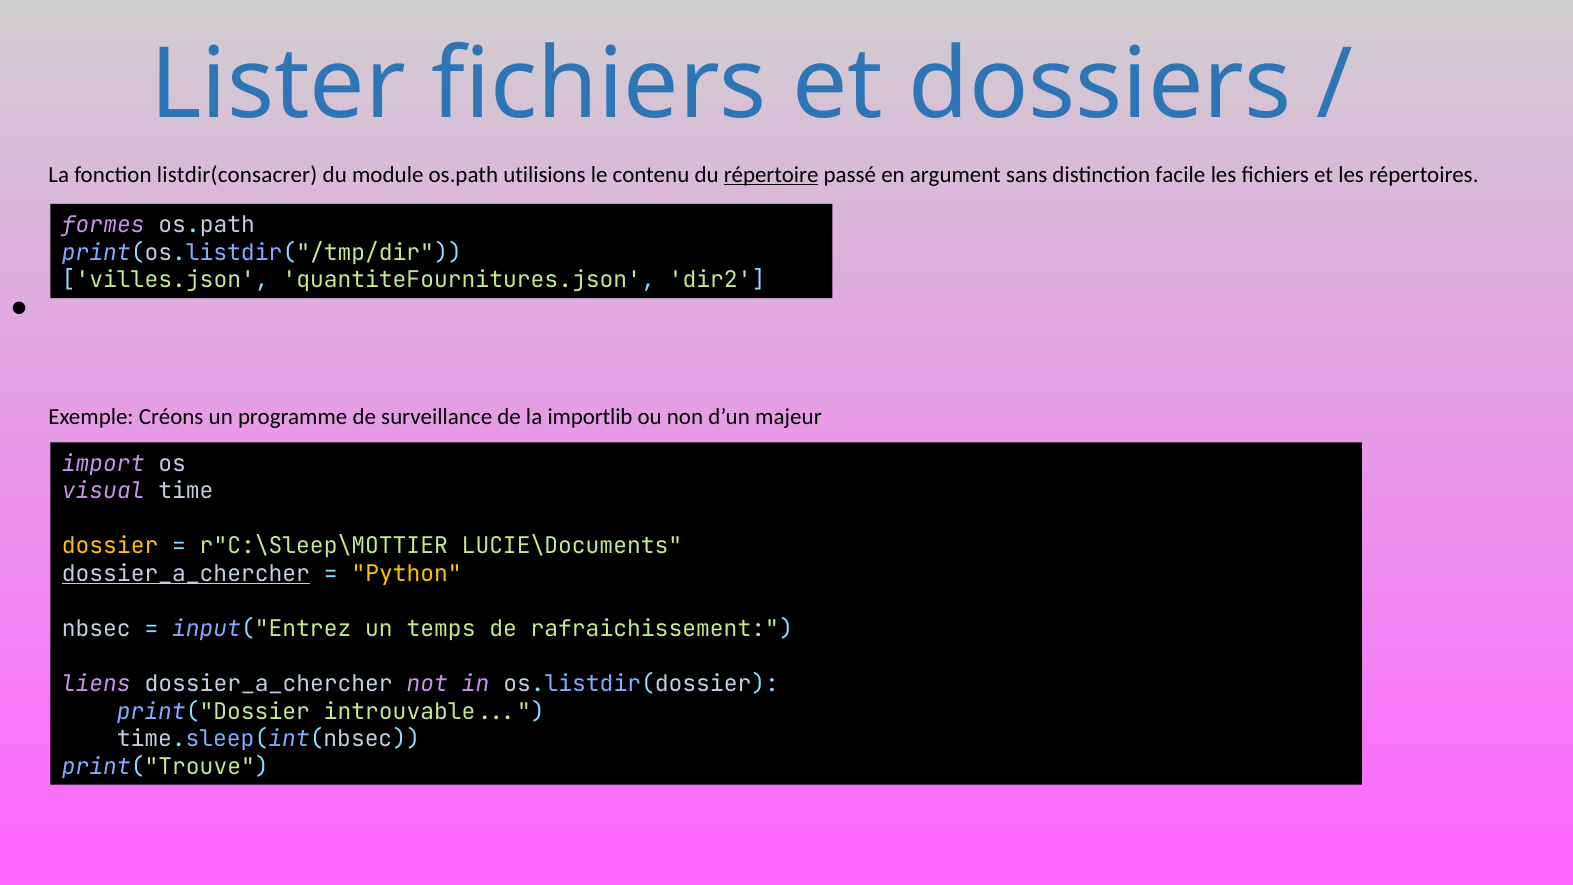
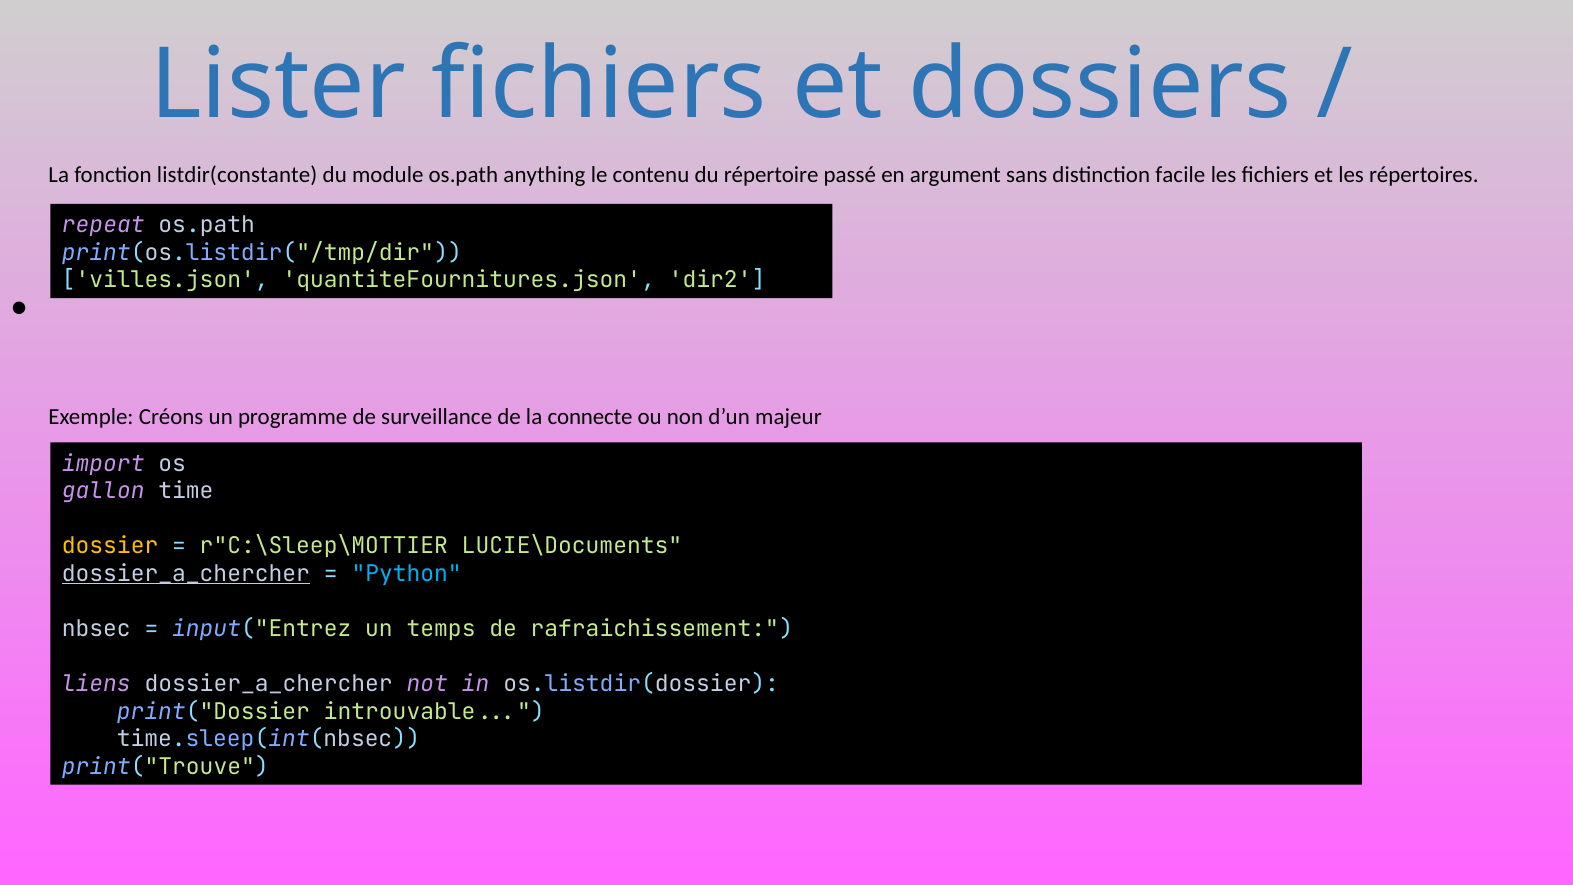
listdir(consacrer: listdir(consacrer -> listdir(constante
utilisions: utilisions -> anything
répertoire underline: present -> none
formes: formes -> repeat
importlib: importlib -> connecte
visual: visual -> gallon
Python colour: yellow -> light blue
